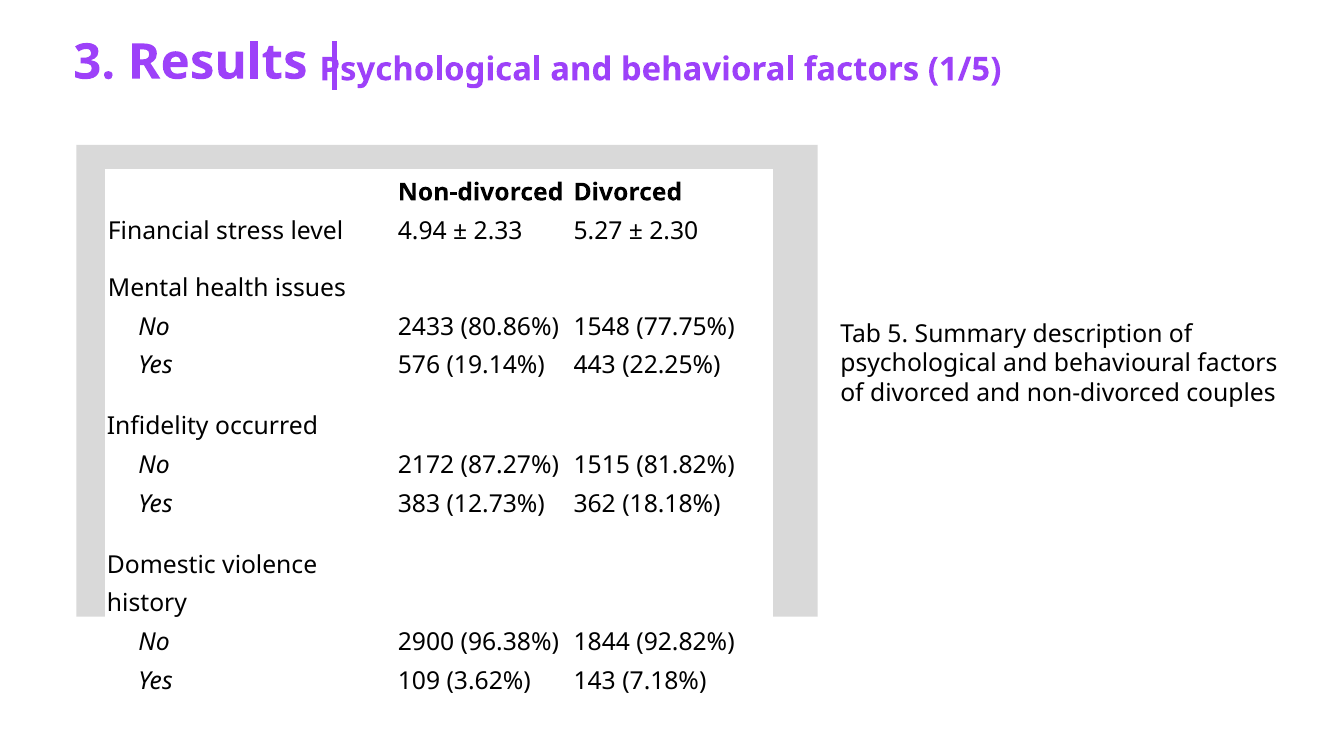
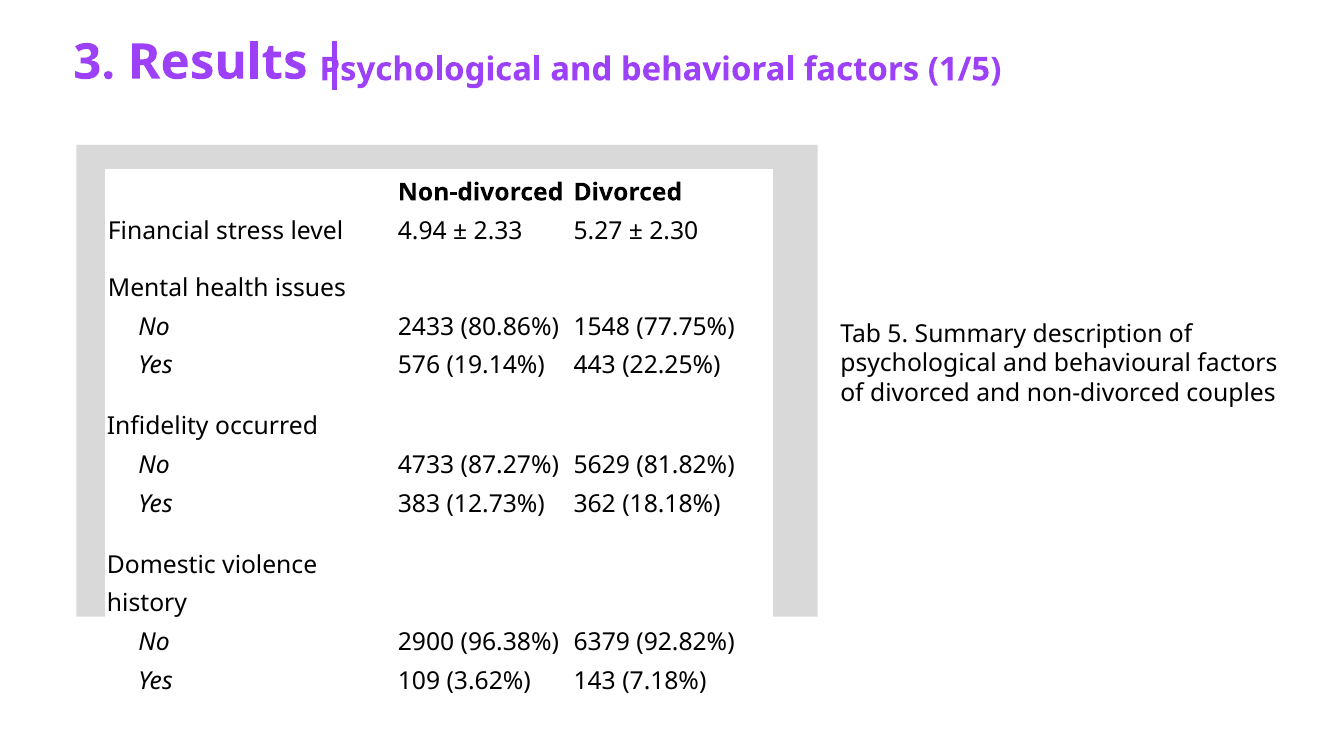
2172: 2172 -> 4733
1515: 1515 -> 5629
1844: 1844 -> 6379
